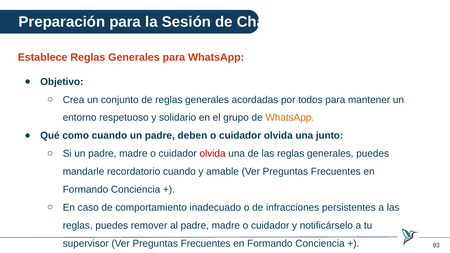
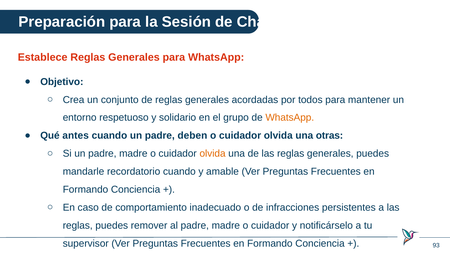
como: como -> antes
junto: junto -> otras
olvida at (213, 154) colour: red -> orange
